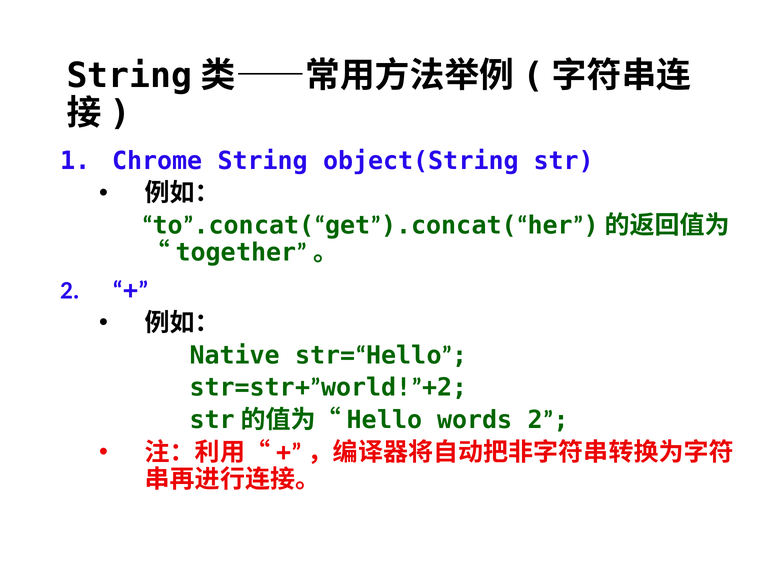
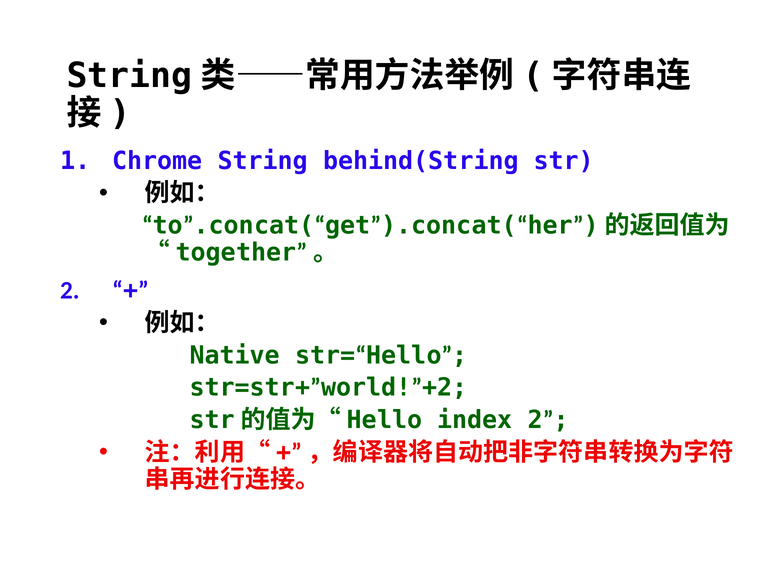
object(String: object(String -> behind(String
words: words -> index
